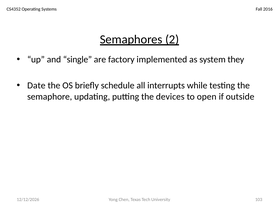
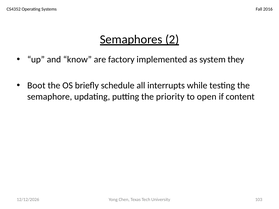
single: single -> know
Date: Date -> Boot
devices: devices -> priority
outside: outside -> content
